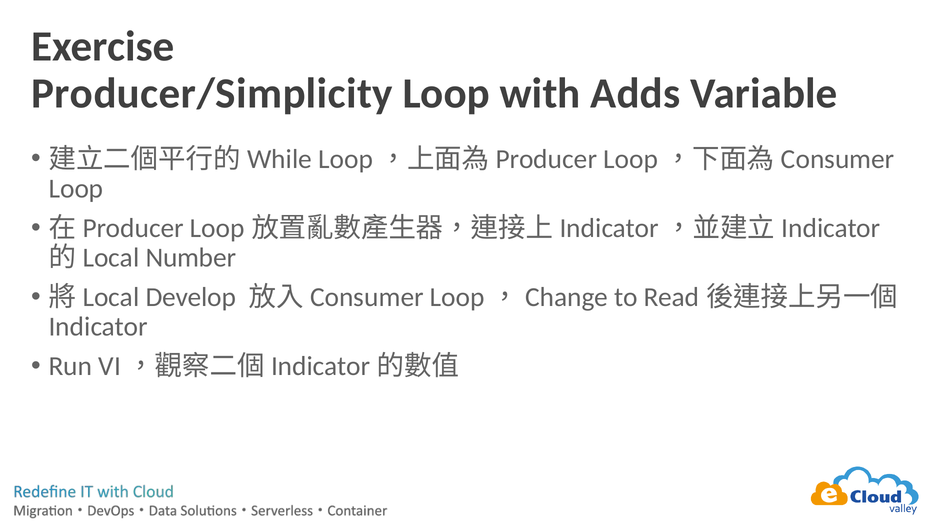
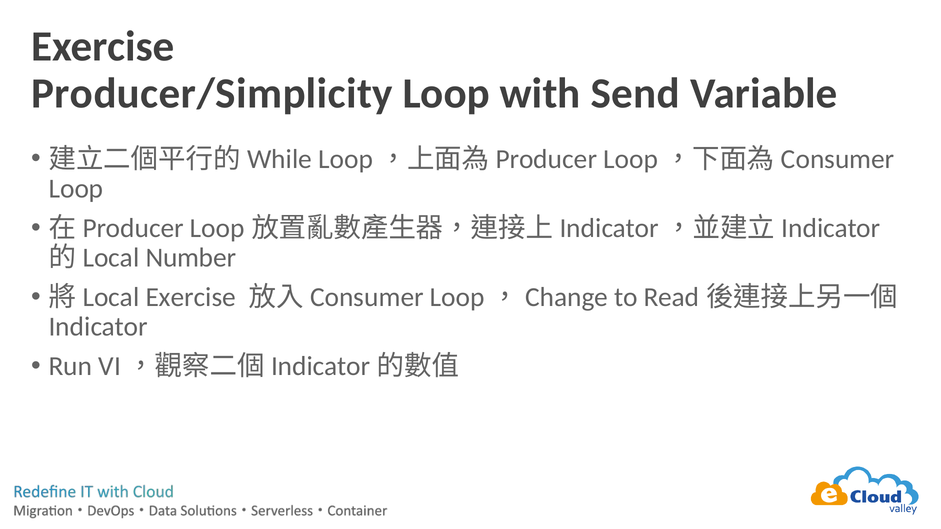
Adds: Adds -> Send
Develop at (191, 297): Develop -> Exercise
